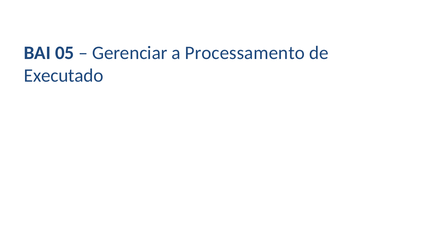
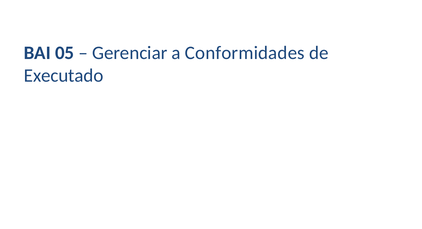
Processamento: Processamento -> Conformidades
